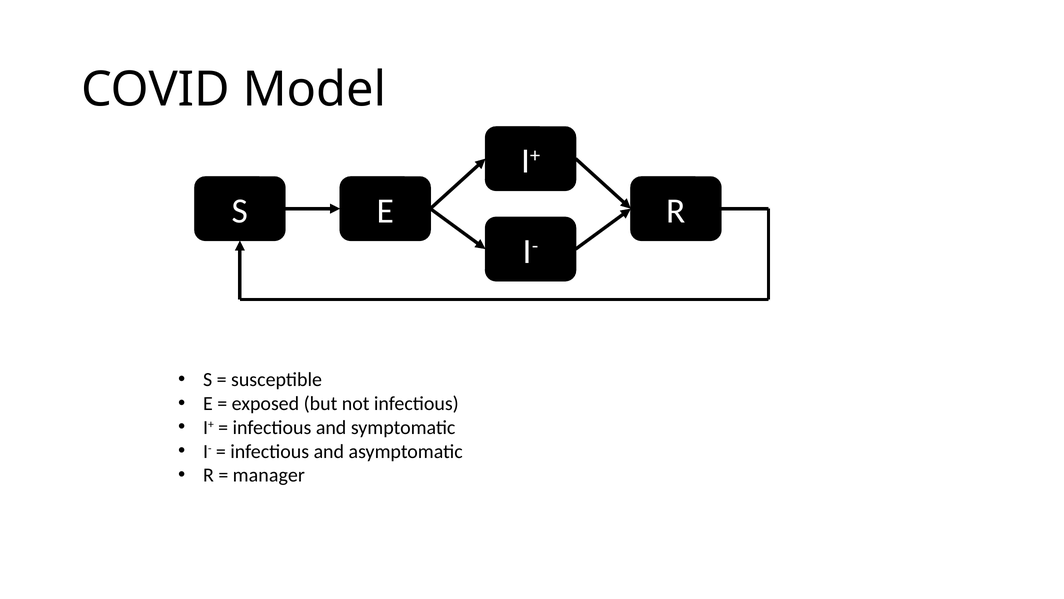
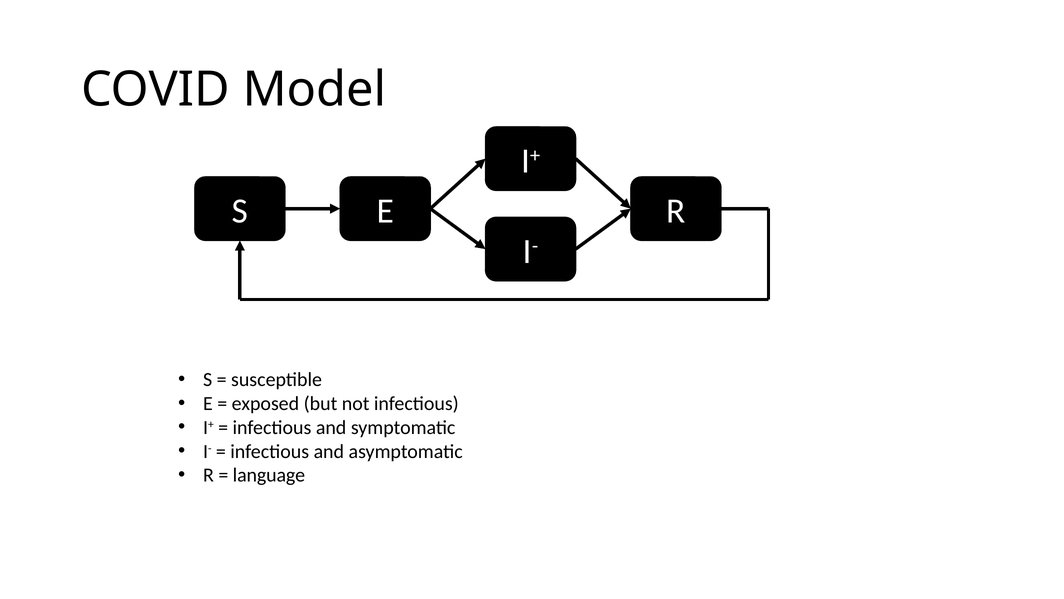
manager: manager -> language
